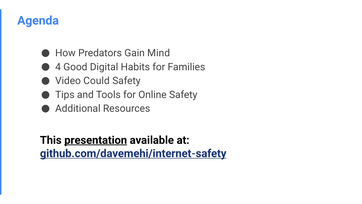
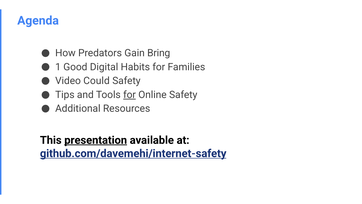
Mind: Mind -> Bring
4: 4 -> 1
for at (130, 95) underline: none -> present
